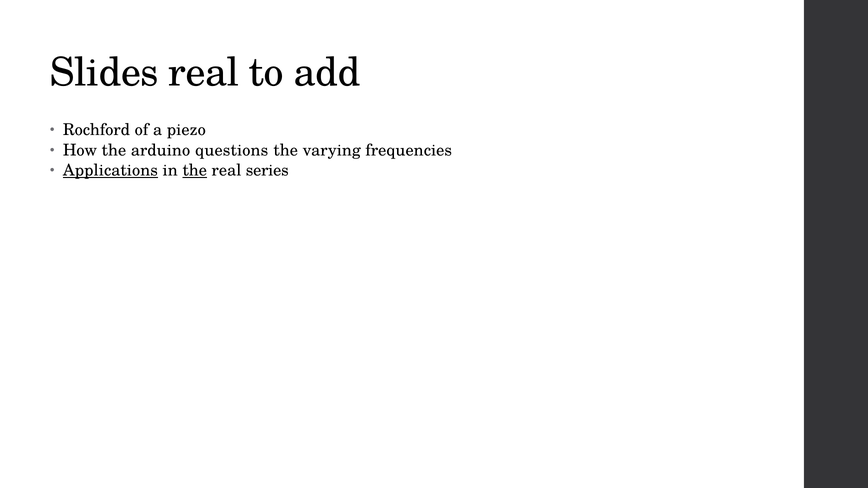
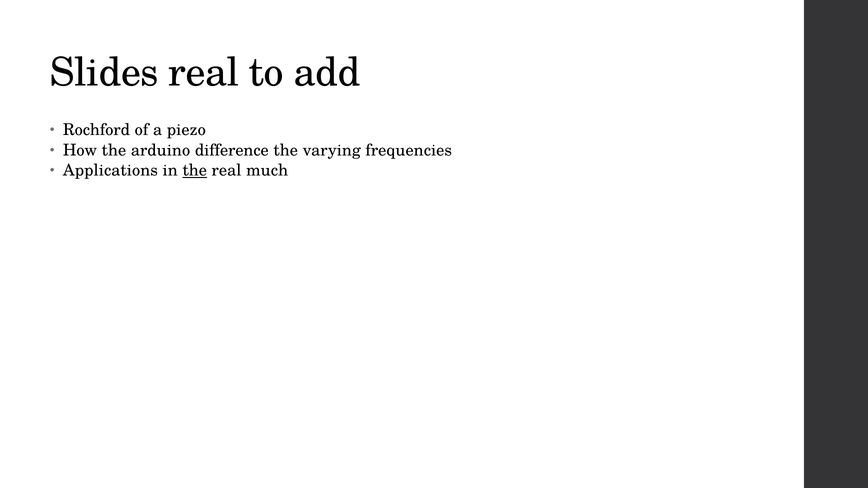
questions: questions -> difference
Applications underline: present -> none
series: series -> much
